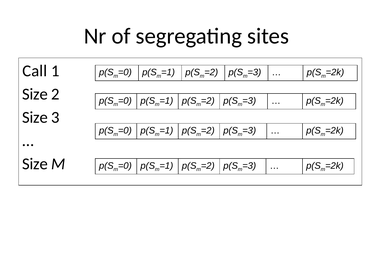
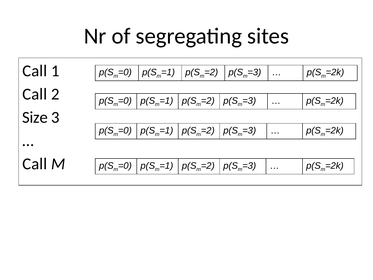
Size at (35, 94): Size -> Call
Size at (35, 164): Size -> Call
